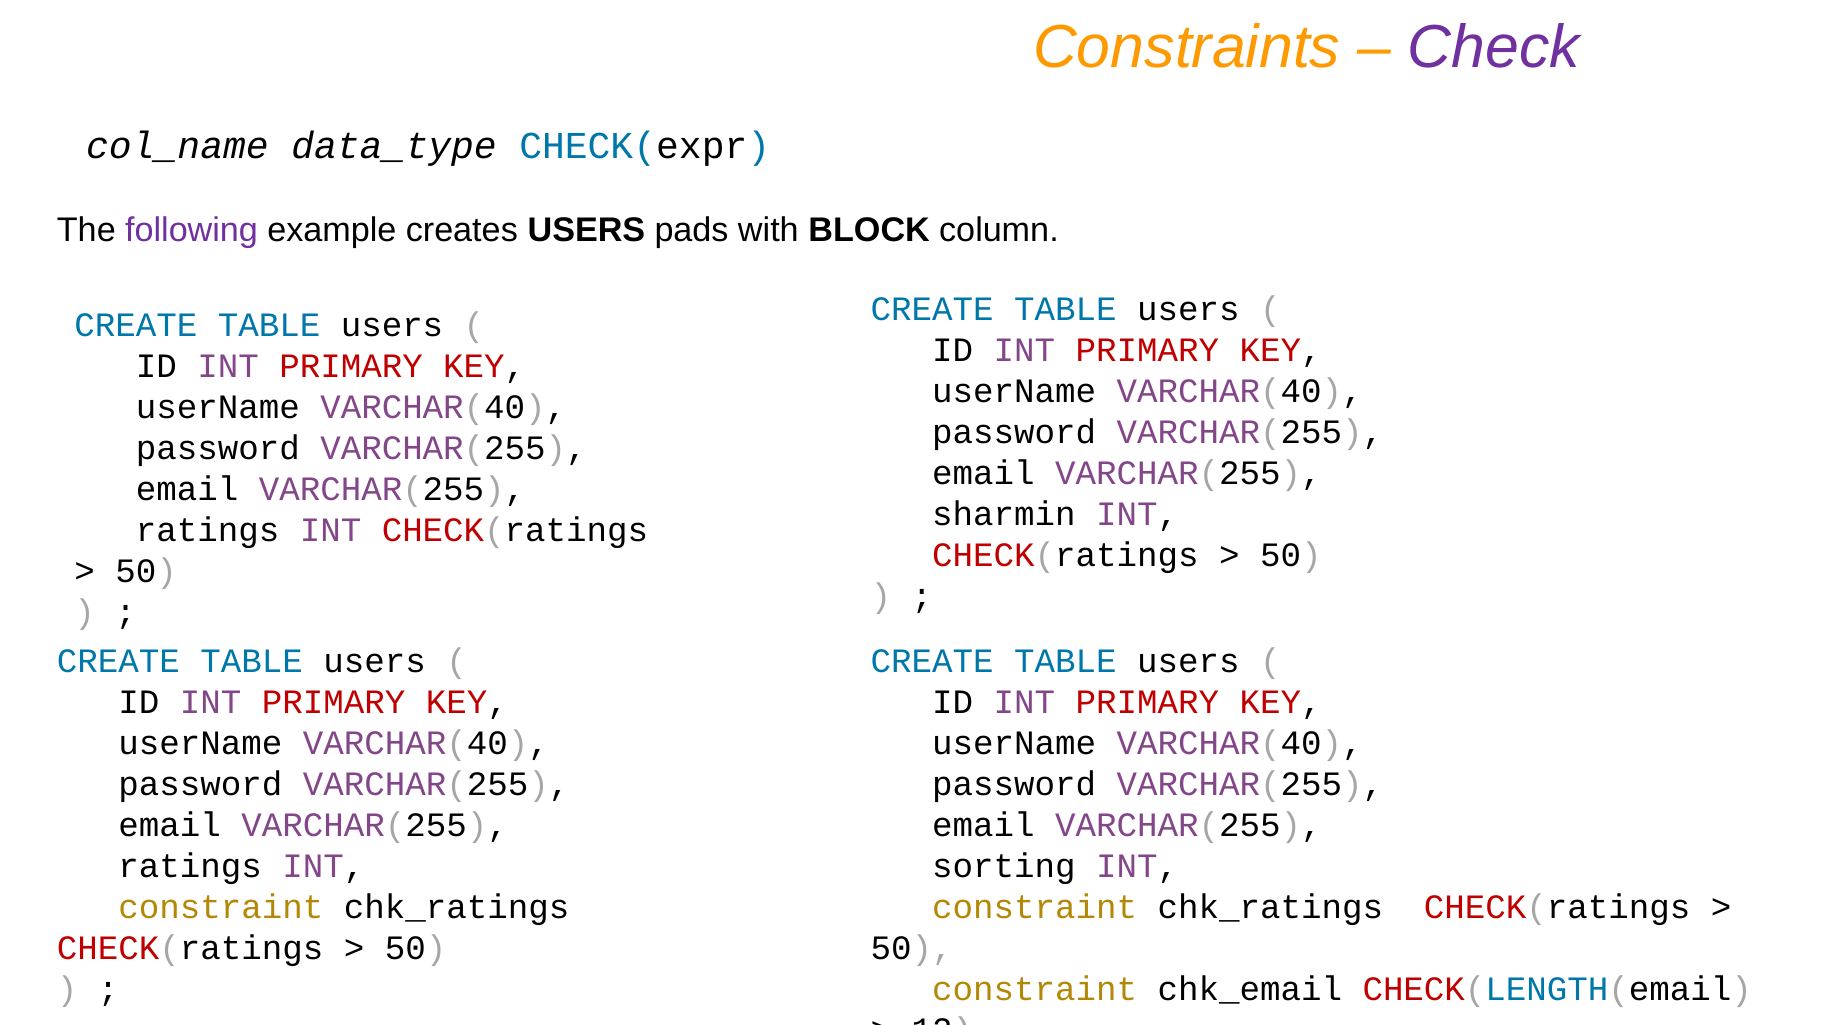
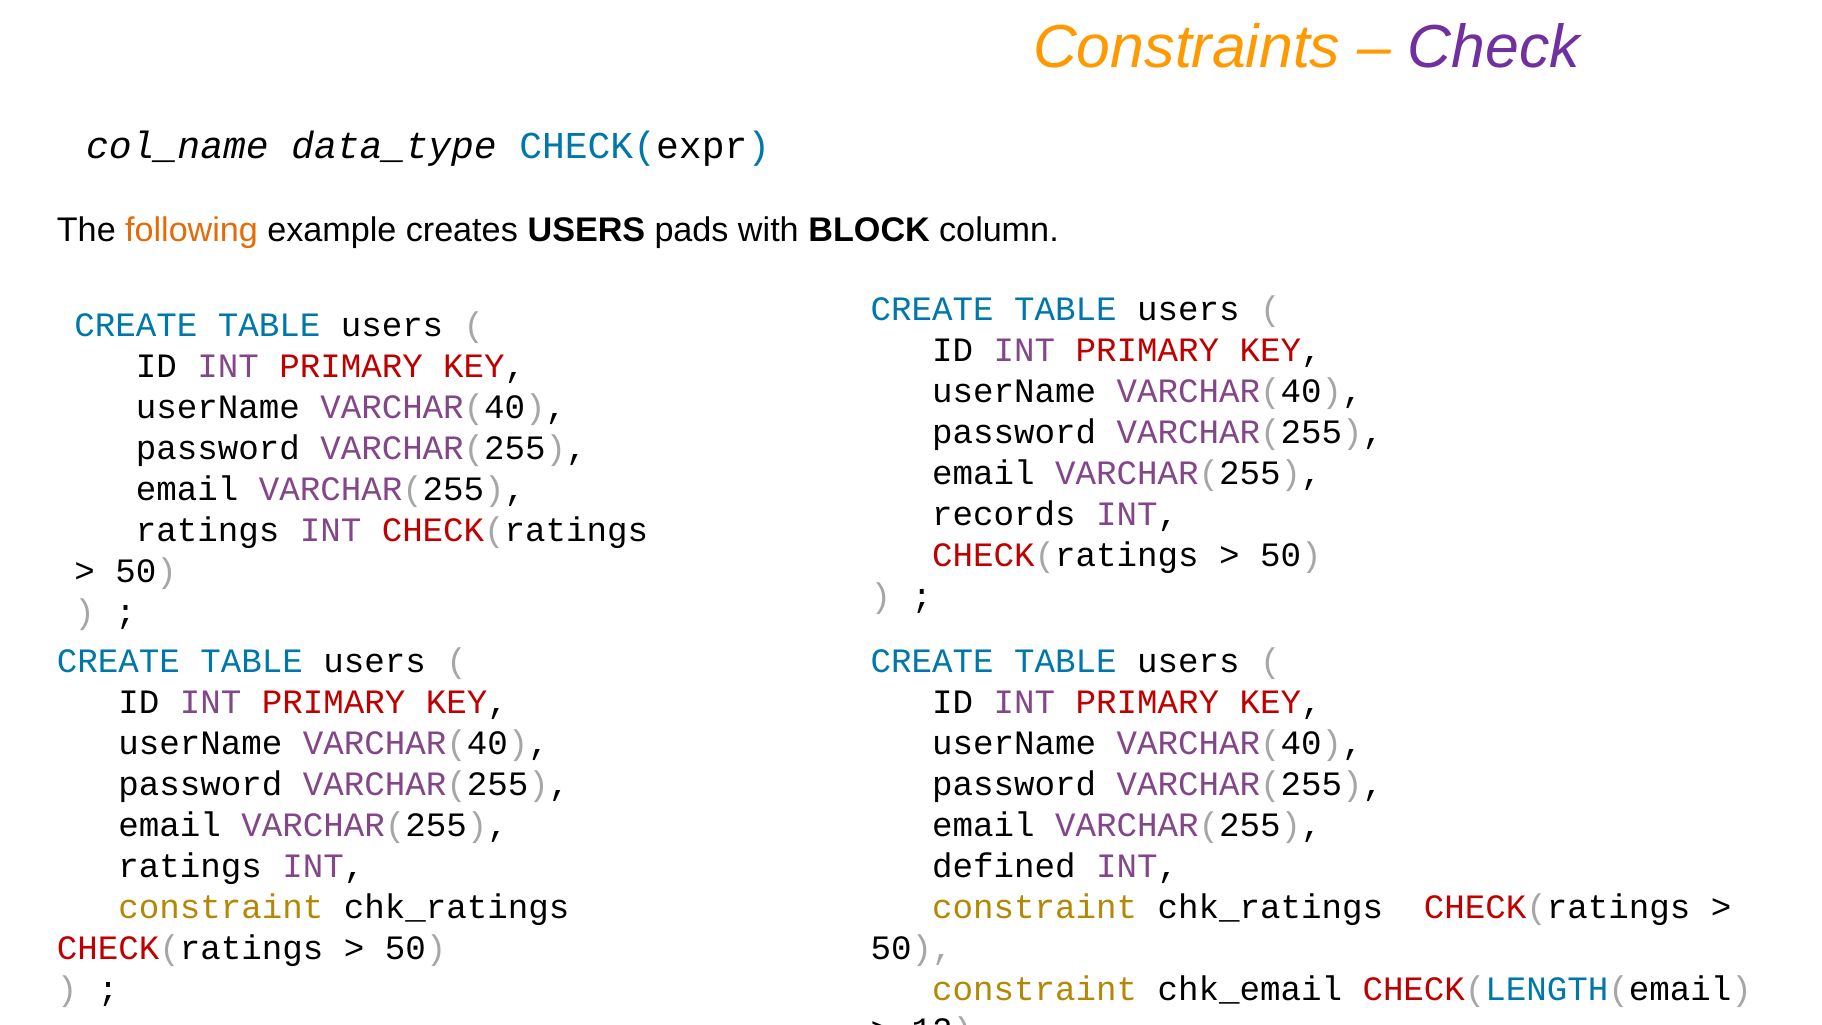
following colour: purple -> orange
sharmin: sharmin -> records
sorting: sorting -> defined
